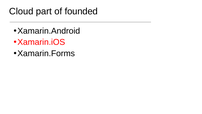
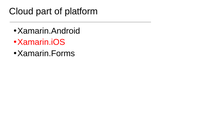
founded: founded -> platform
